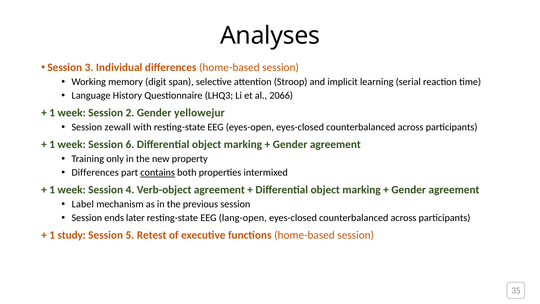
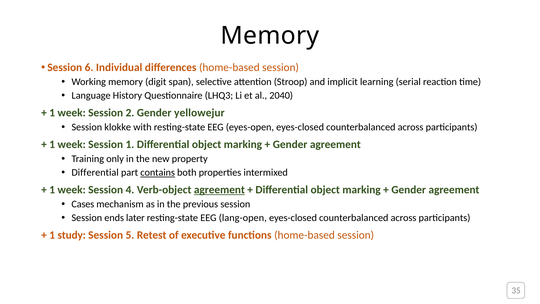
Analyses at (270, 36): Analyses -> Memory
3: 3 -> 6
2066: 2066 -> 2040
zewall: zewall -> klokke
Session 6: 6 -> 1
Differences at (95, 172): Differences -> Differential
agreement at (219, 190) underline: none -> present
Label: Label -> Cases
